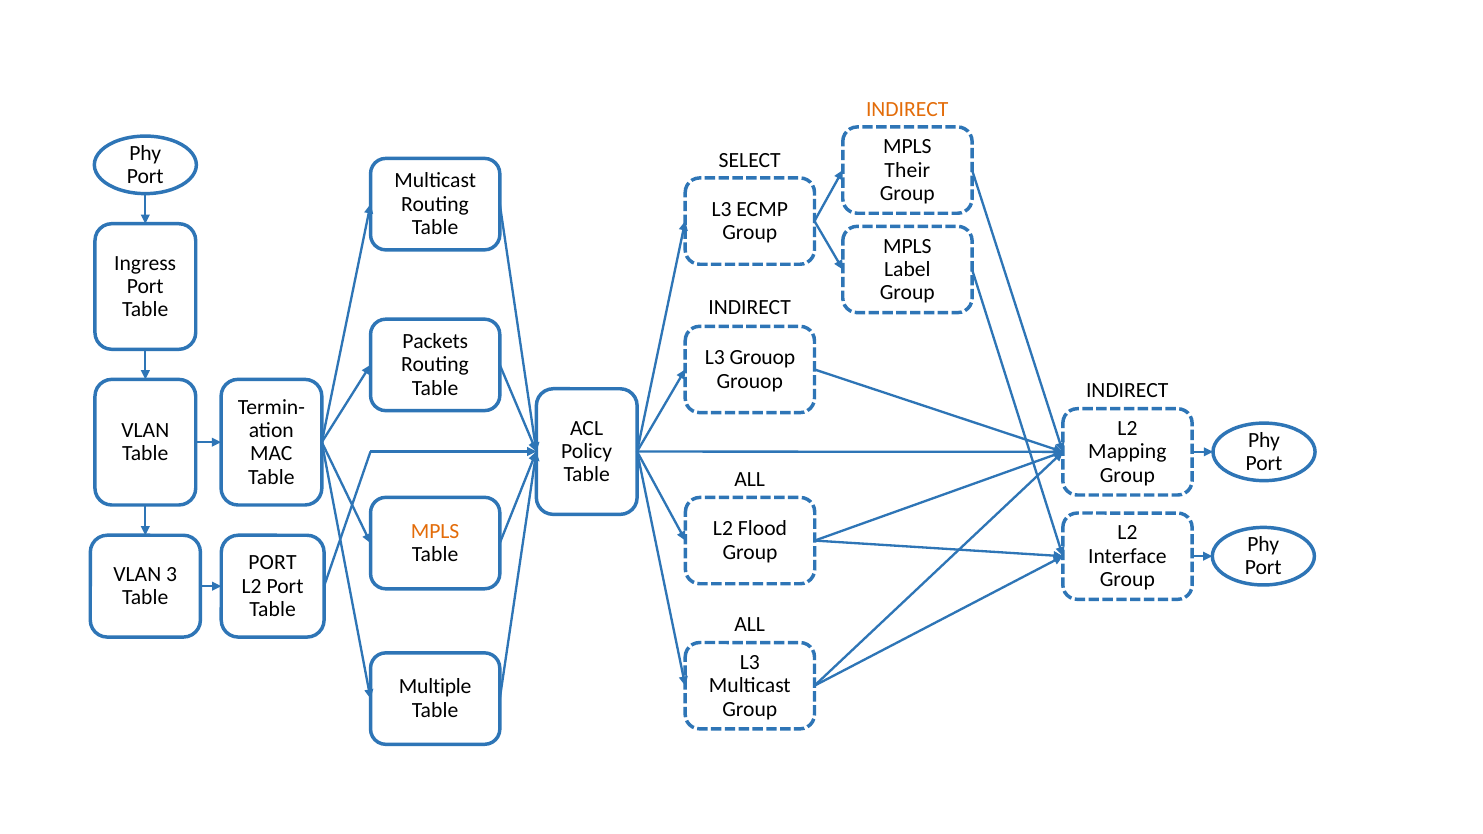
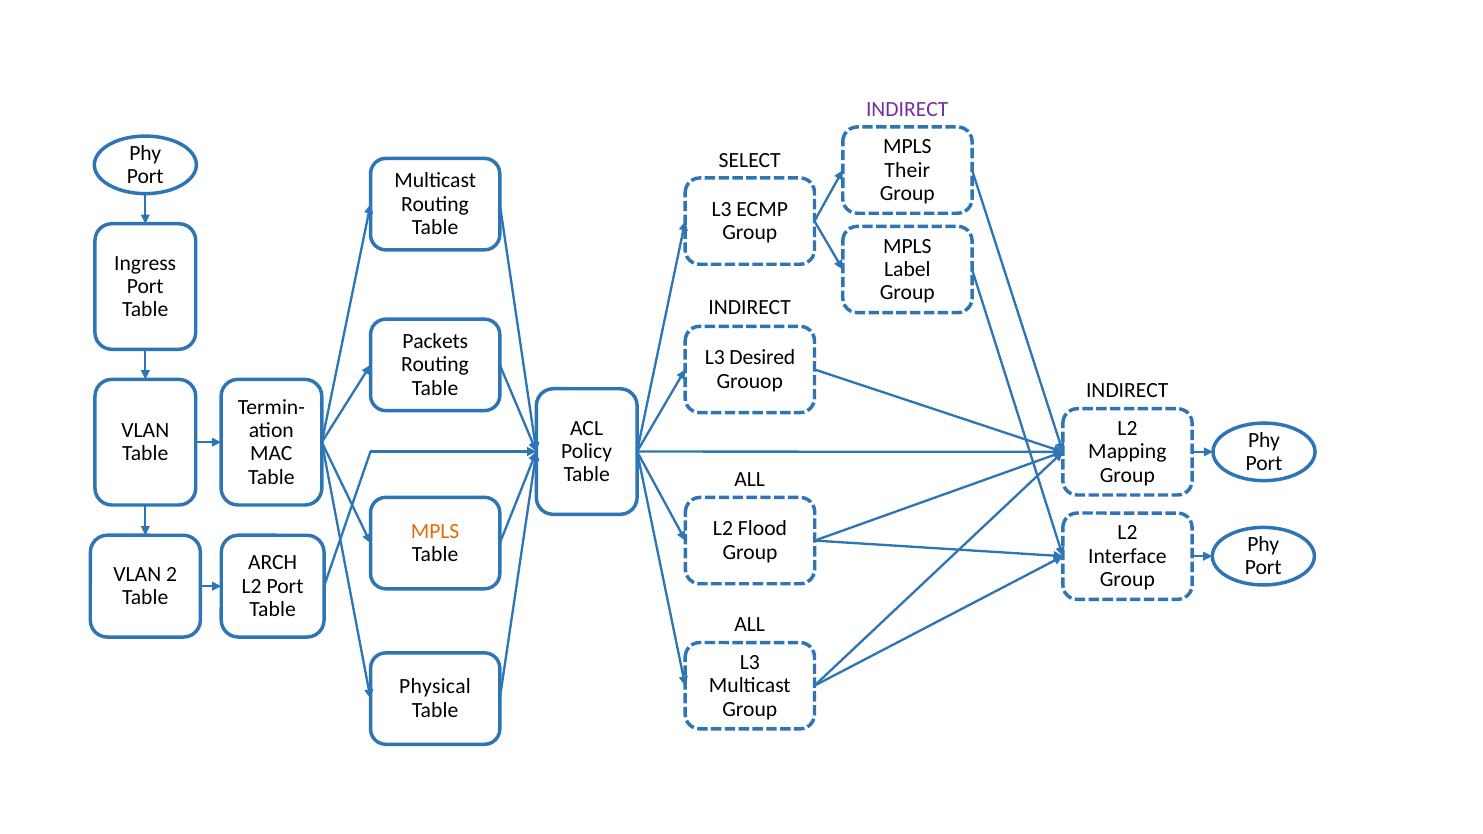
INDIRECT at (907, 109) colour: orange -> purple
L3 Grouop: Grouop -> Desired
PORT at (272, 563): PORT -> ARCH
3: 3 -> 2
Multiple: Multiple -> Physical
